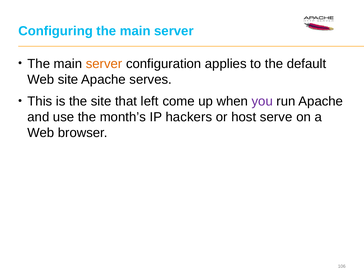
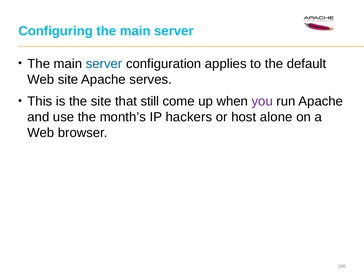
server at (104, 64) colour: orange -> blue
left: left -> still
serve: serve -> alone
